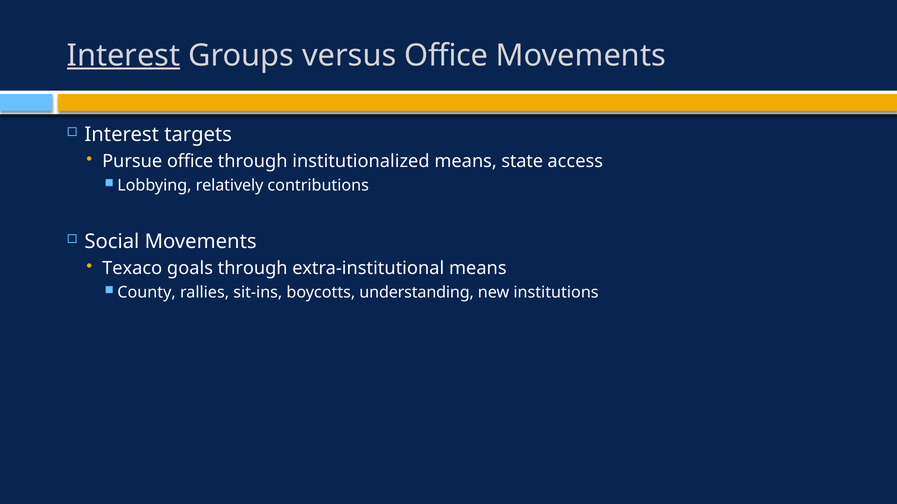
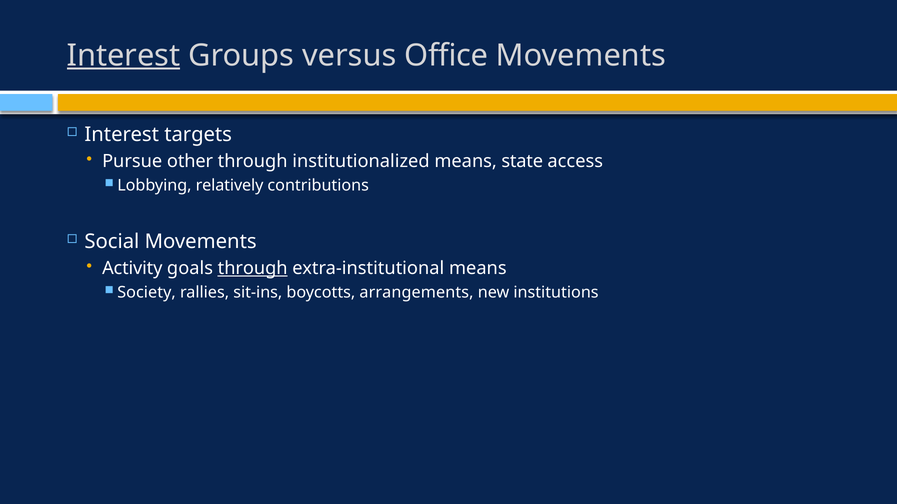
Pursue office: office -> other
Texaco: Texaco -> Activity
through at (253, 269) underline: none -> present
County: County -> Society
understanding: understanding -> arrangements
